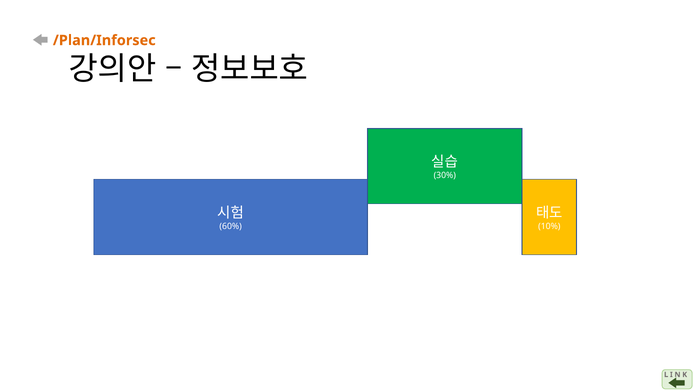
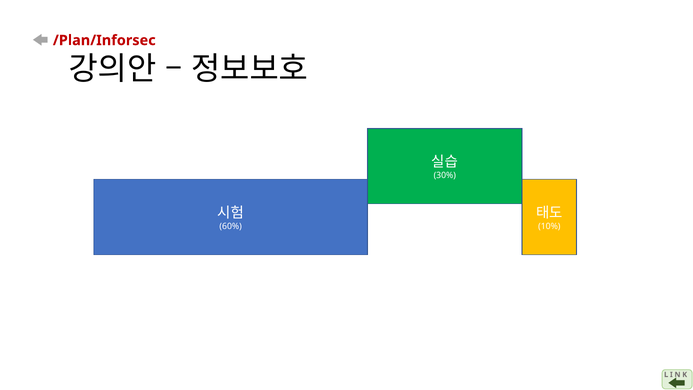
/Plan/Inforsec colour: orange -> red
